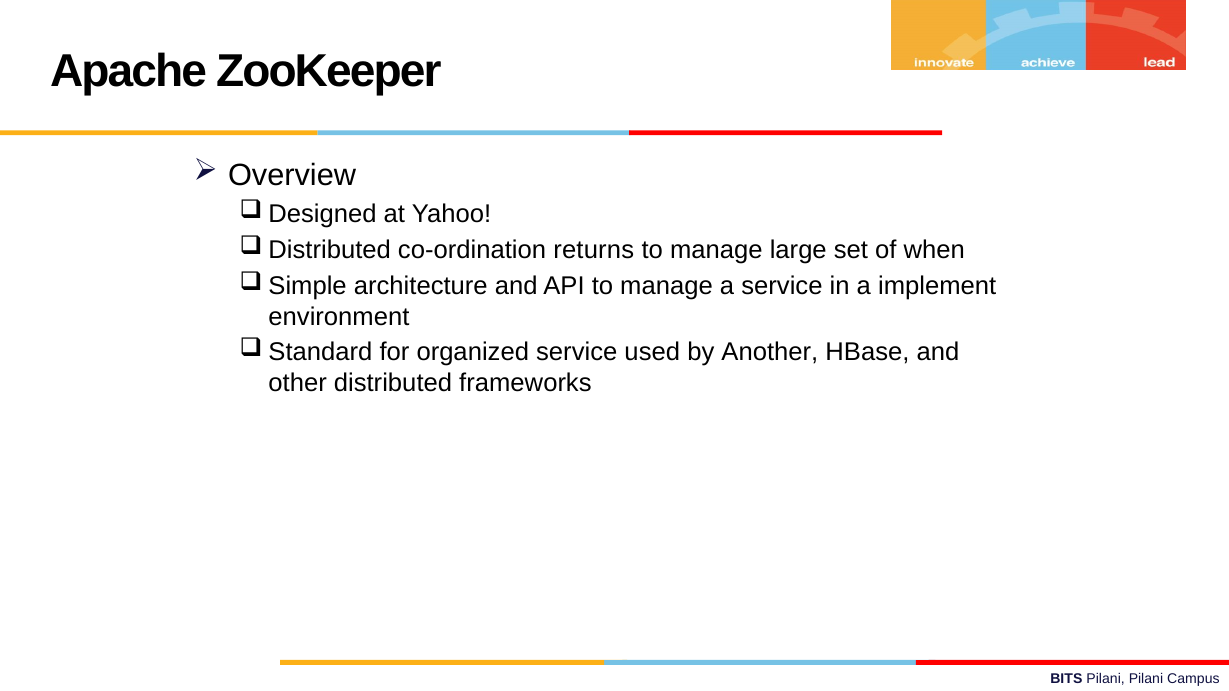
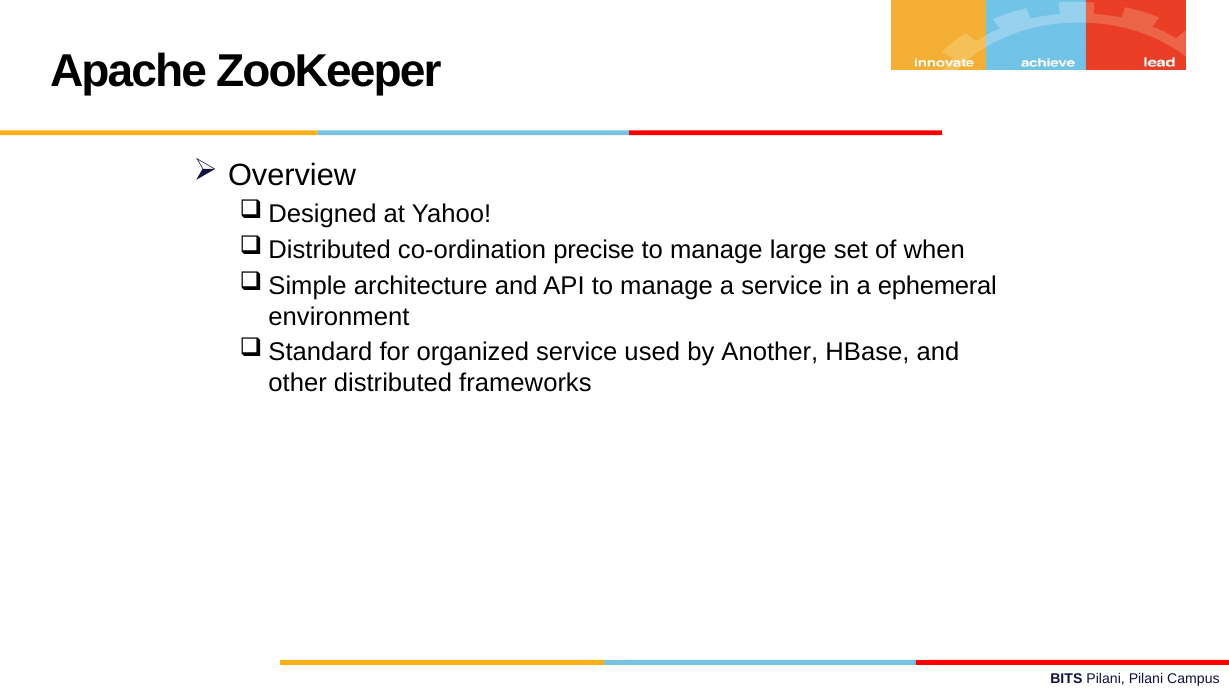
returns: returns -> precise
implement: implement -> ephemeral
